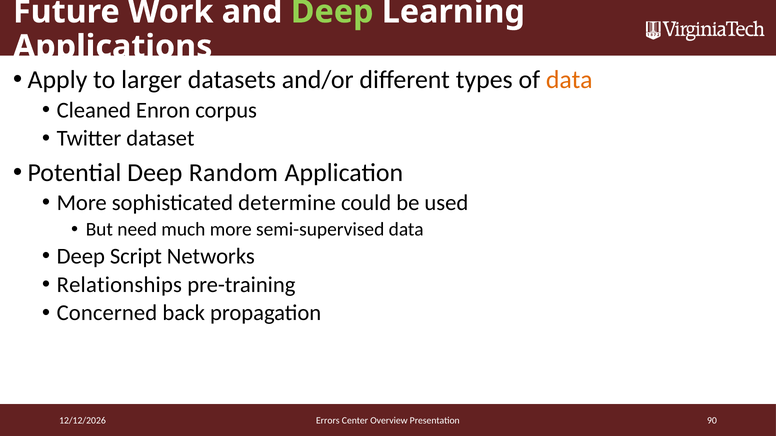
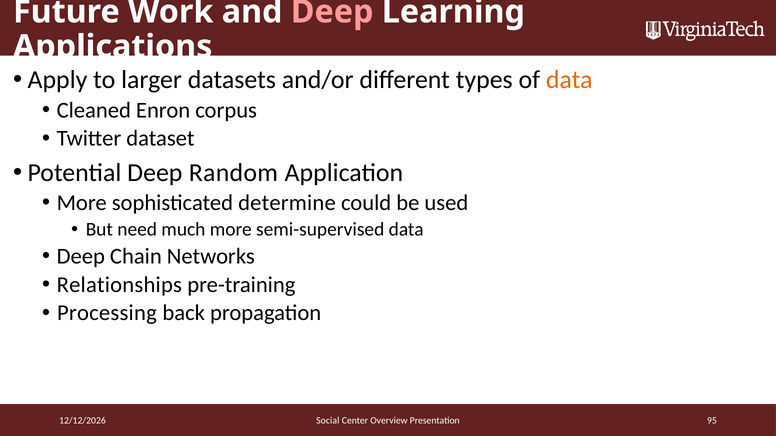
Deep at (332, 12) colour: light green -> pink
Script: Script -> Chain
Concerned: Concerned -> Processing
Errors: Errors -> Social
90: 90 -> 95
